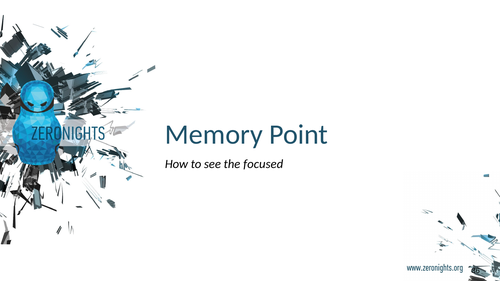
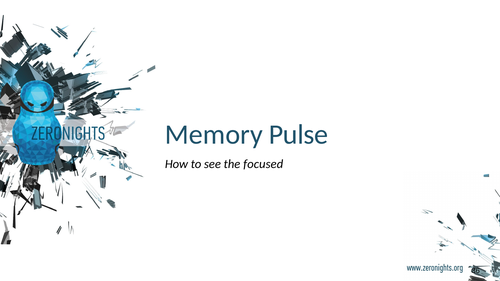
Point: Point -> Pulse
